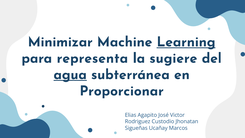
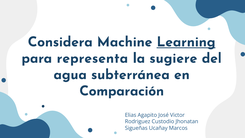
Minimizar: Minimizar -> Considera
agua underline: present -> none
Proporcionar: Proporcionar -> Comparación
